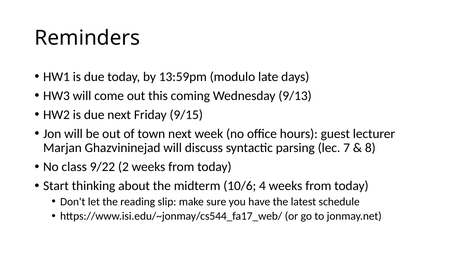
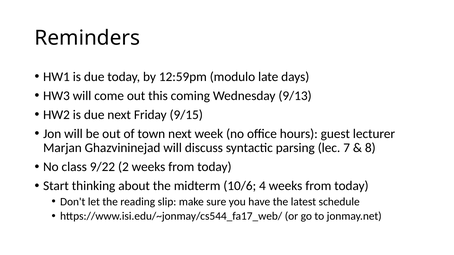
13:59pm: 13:59pm -> 12:59pm
